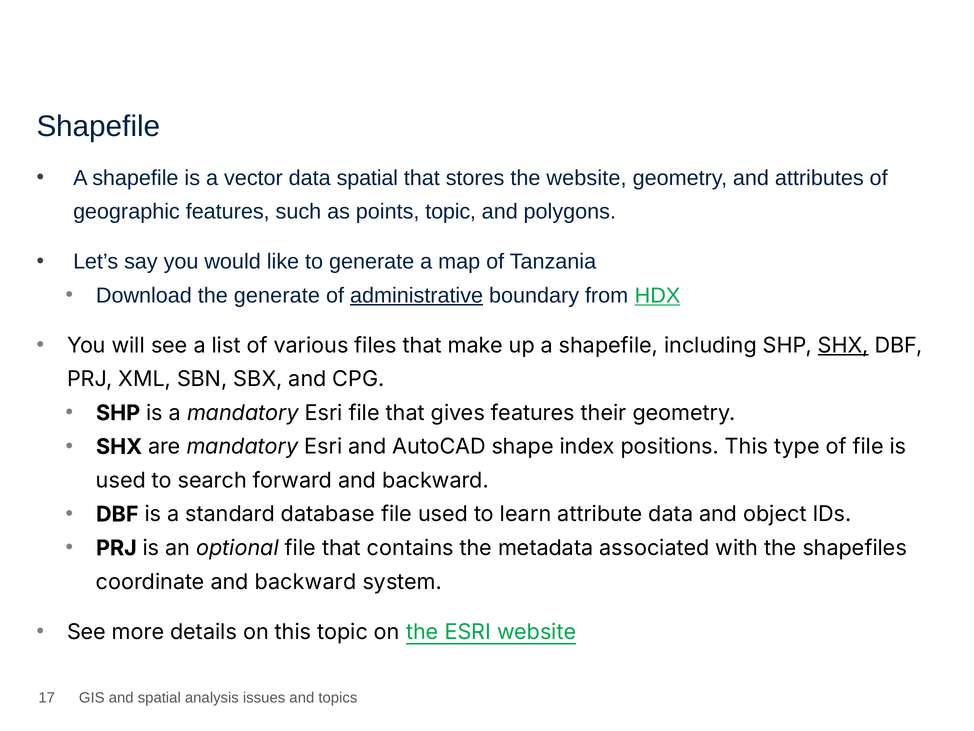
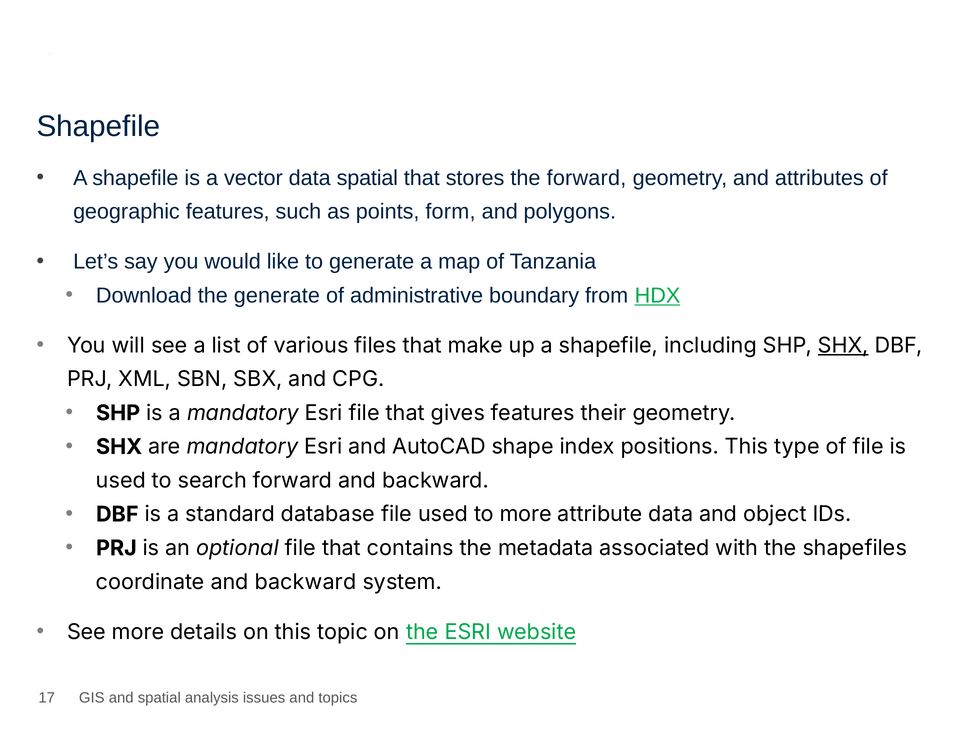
the website: website -> forward
points topic: topic -> form
administrative underline: present -> none
to learn: learn -> more
